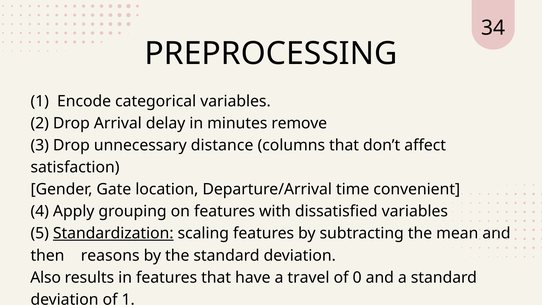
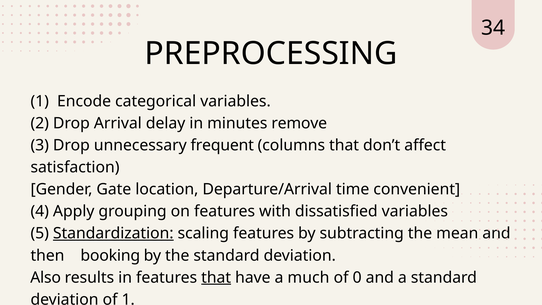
distance: distance -> frequent
reasons: reasons -> booking
that at (216, 277) underline: none -> present
travel: travel -> much
